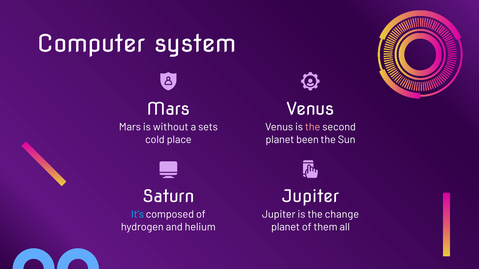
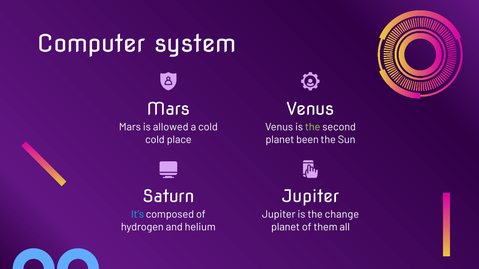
without: without -> allowed
a sets: sets -> cold
the at (313, 127) colour: pink -> light green
